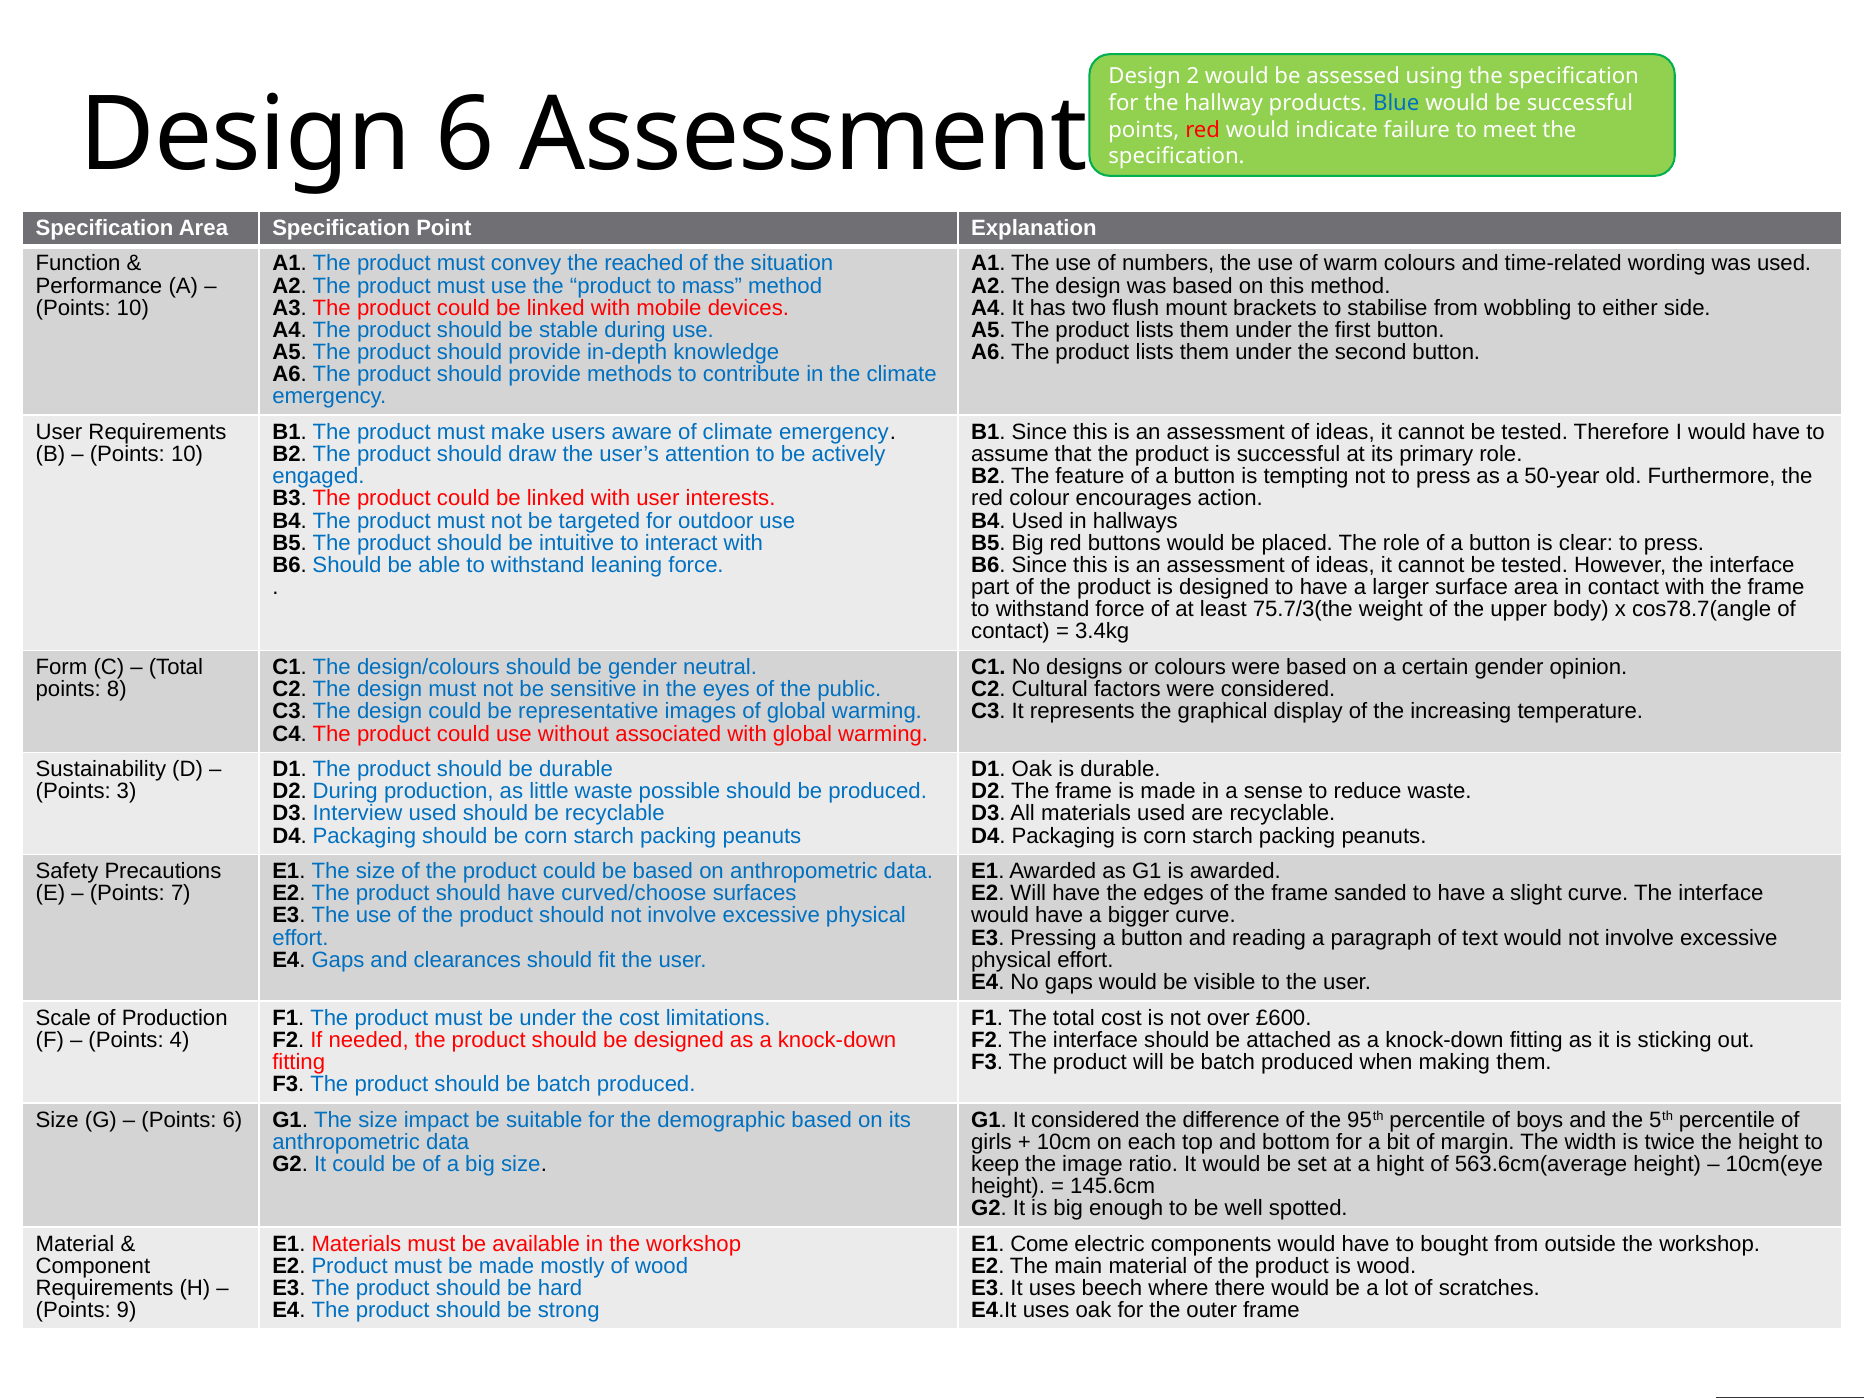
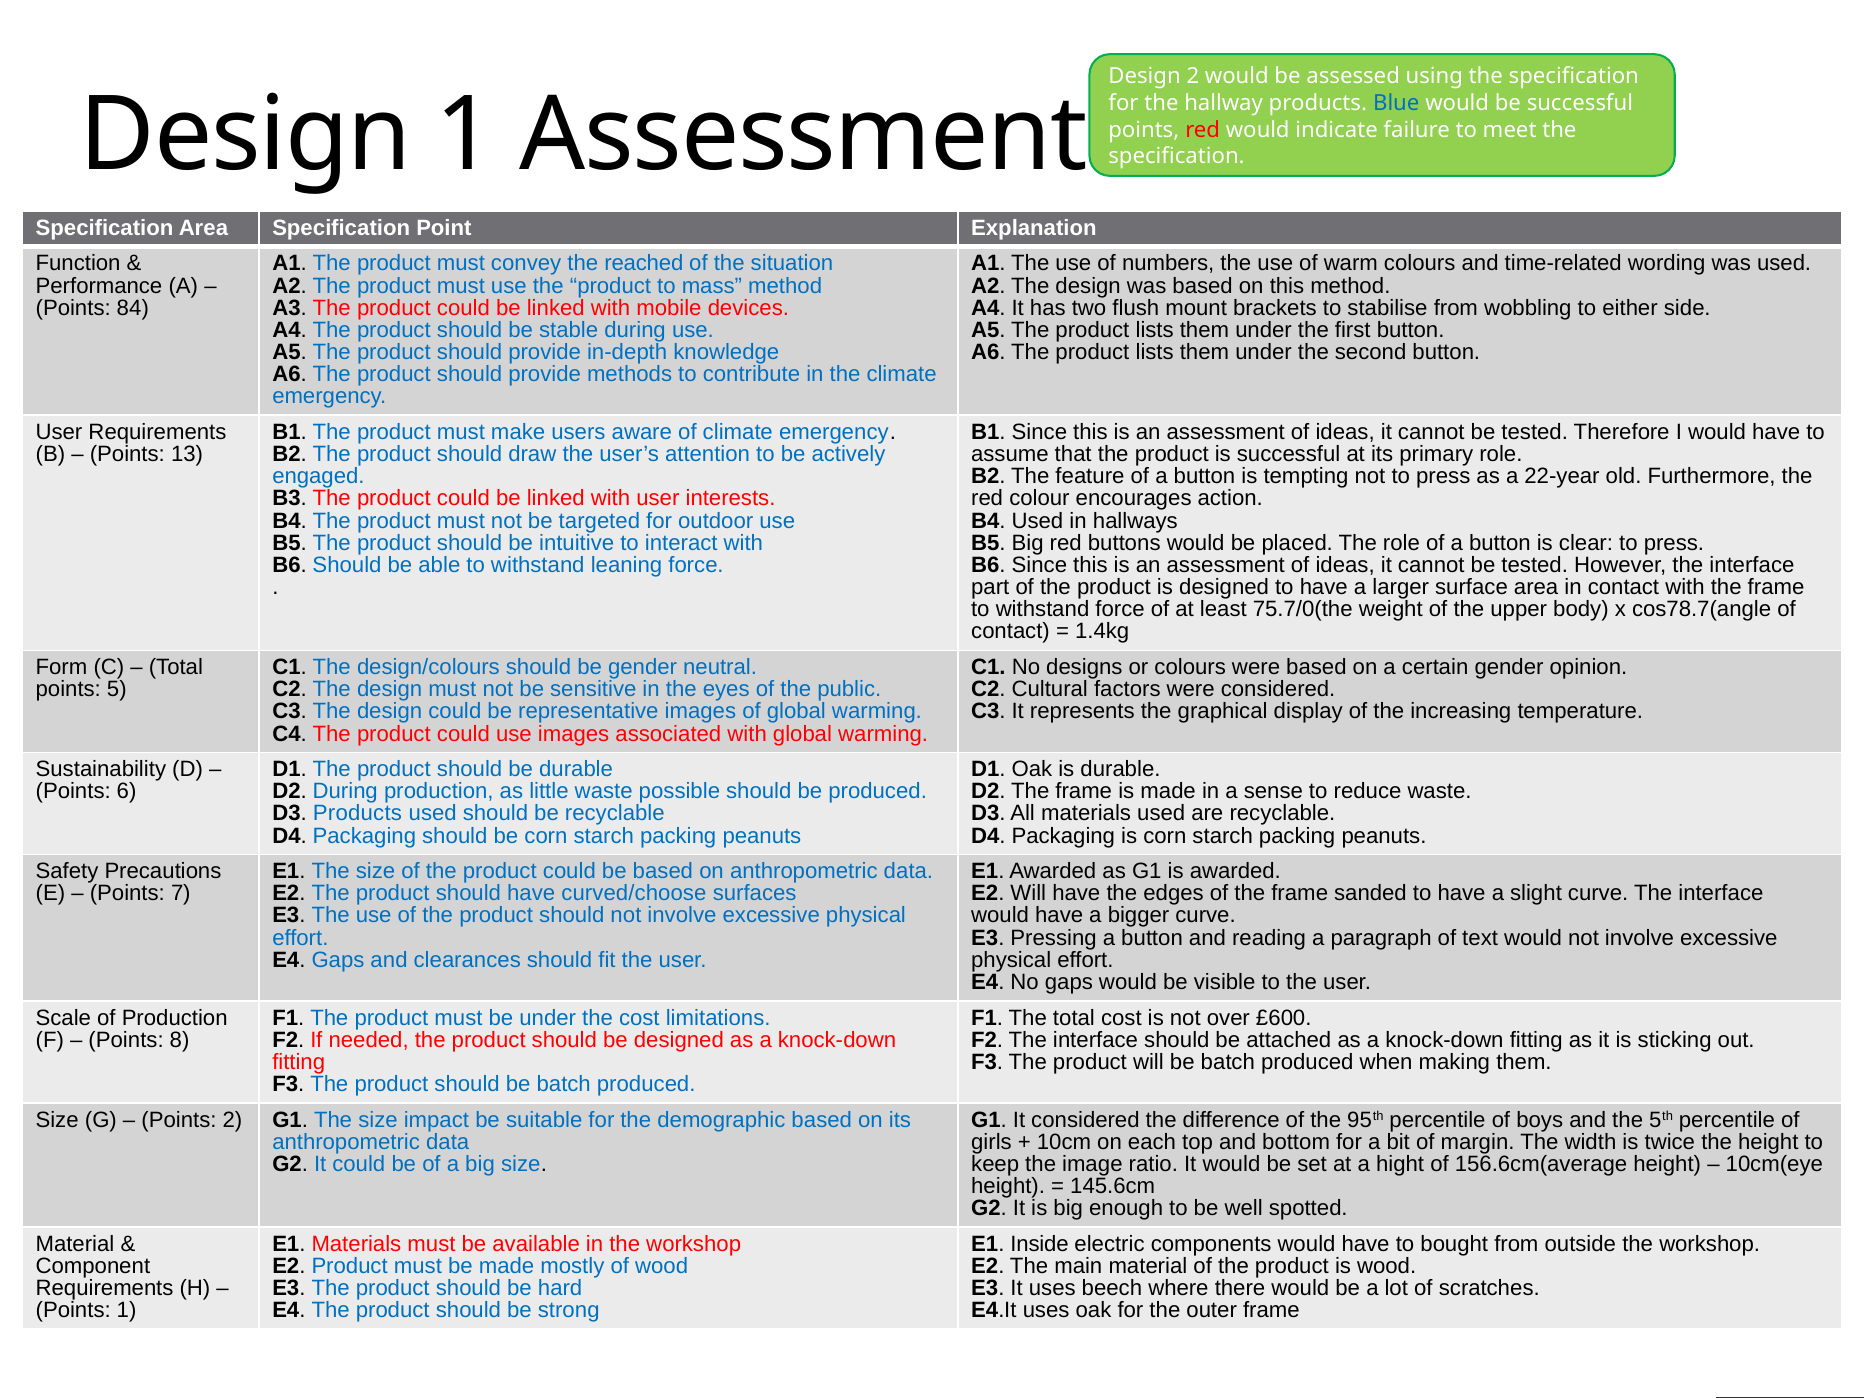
Design 6: 6 -> 1
10 at (133, 308): 10 -> 84
10 at (187, 454): 10 -> 13
50-year: 50-year -> 22-year
75.7/3(the: 75.7/3(the -> 75.7/0(the
3.4kg: 3.4kg -> 1.4kg
8: 8 -> 5
use without: without -> images
3: 3 -> 6
D3 Interview: Interview -> Products
4: 4 -> 8
Points 6: 6 -> 2
563.6cm(average: 563.6cm(average -> 156.6cm(average
Come: Come -> Inside
Points 9: 9 -> 1
